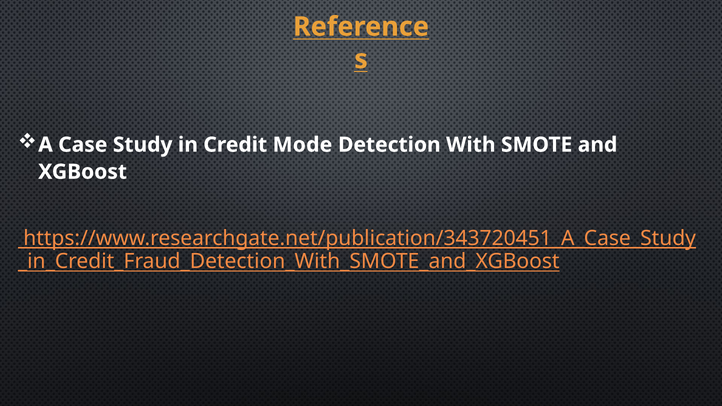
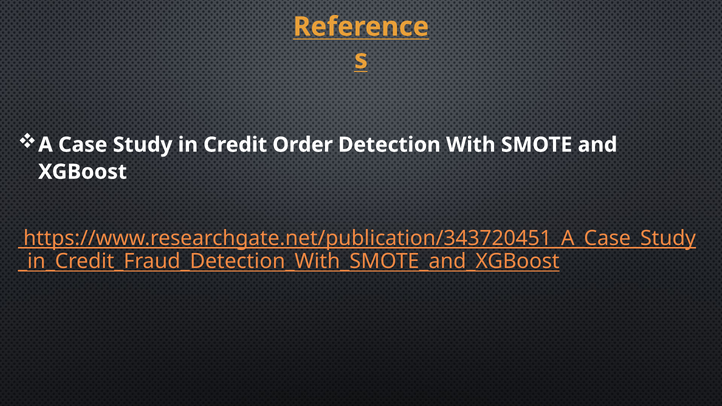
Mode: Mode -> Order
